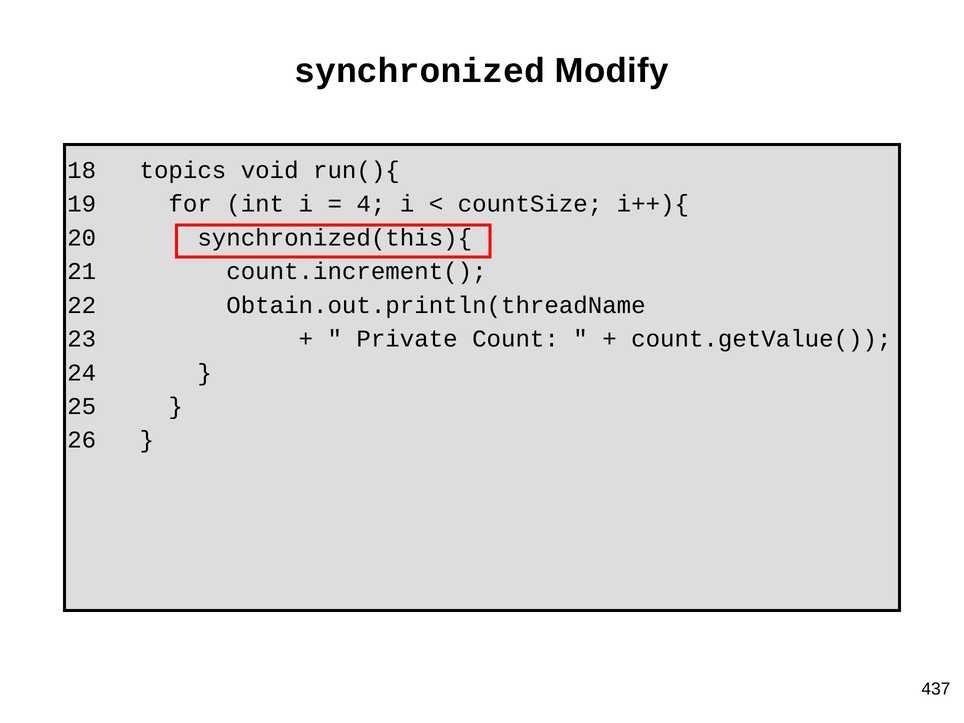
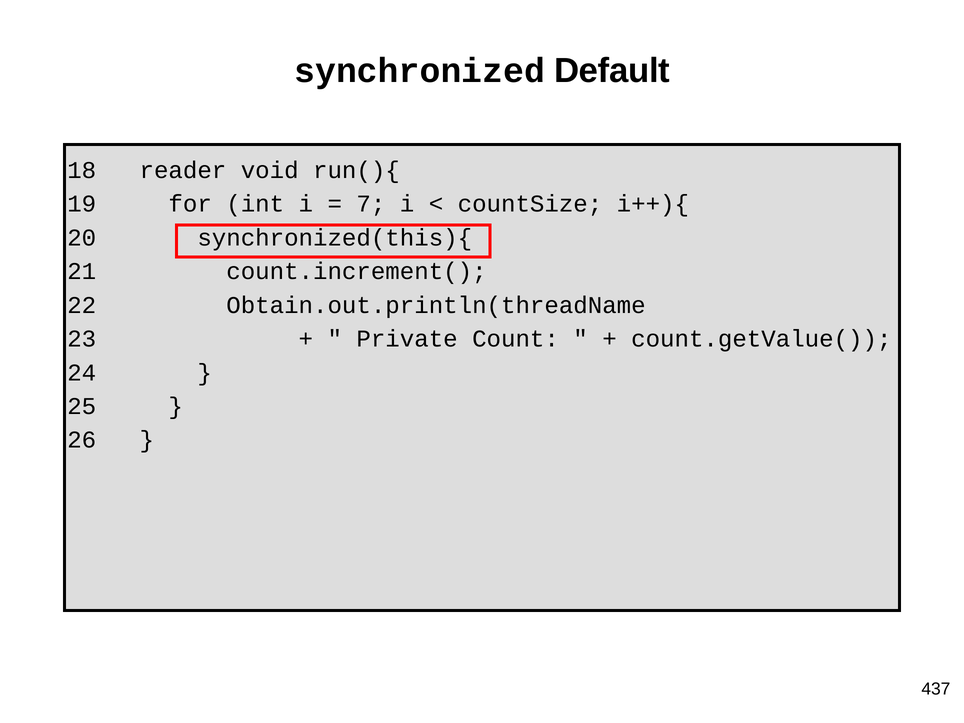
Modify: Modify -> Default
topics: topics -> reader
4: 4 -> 7
